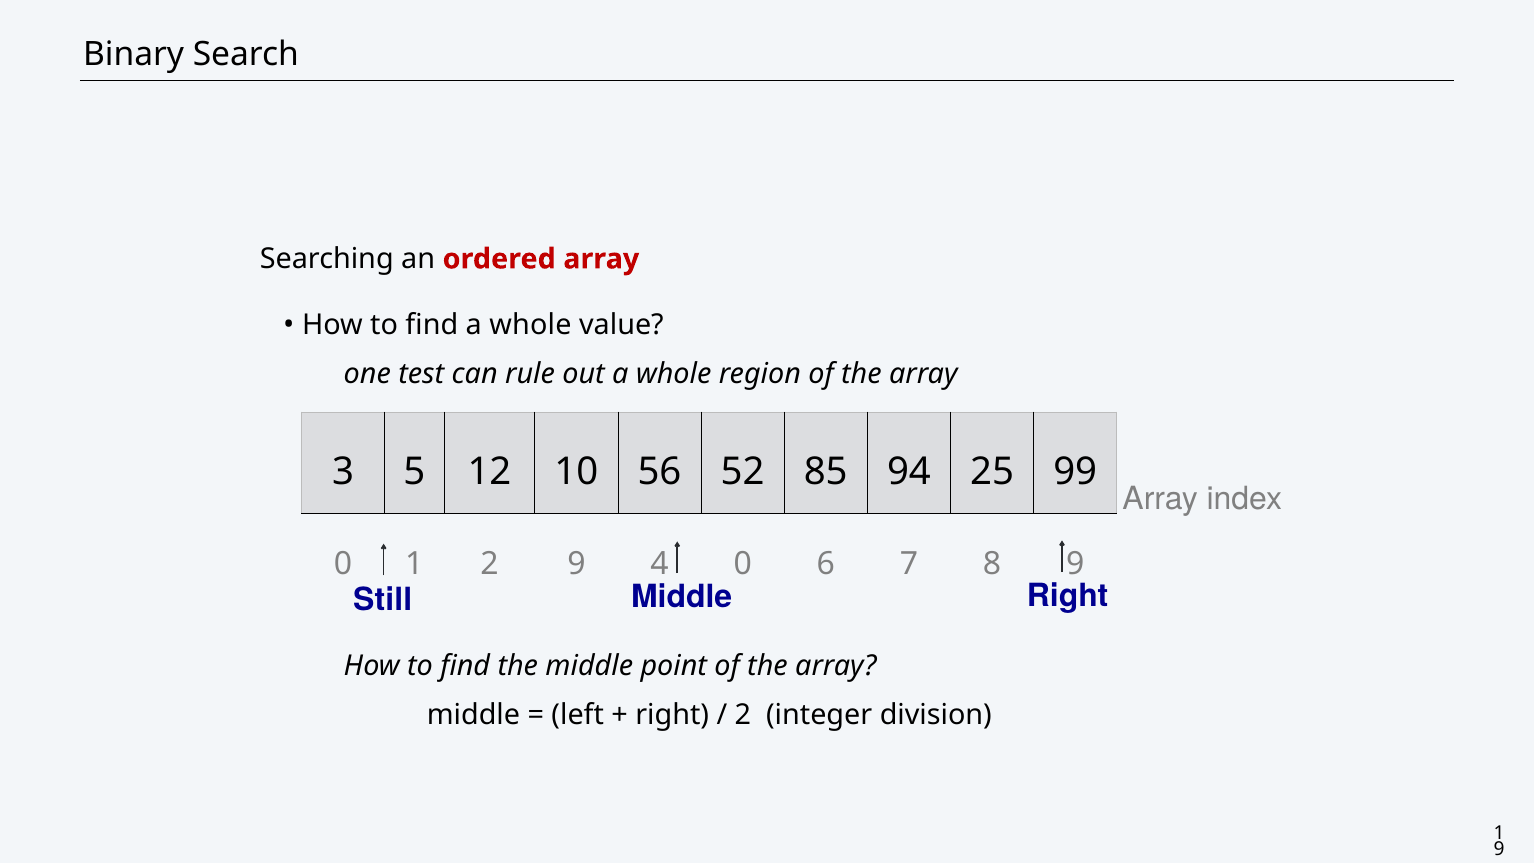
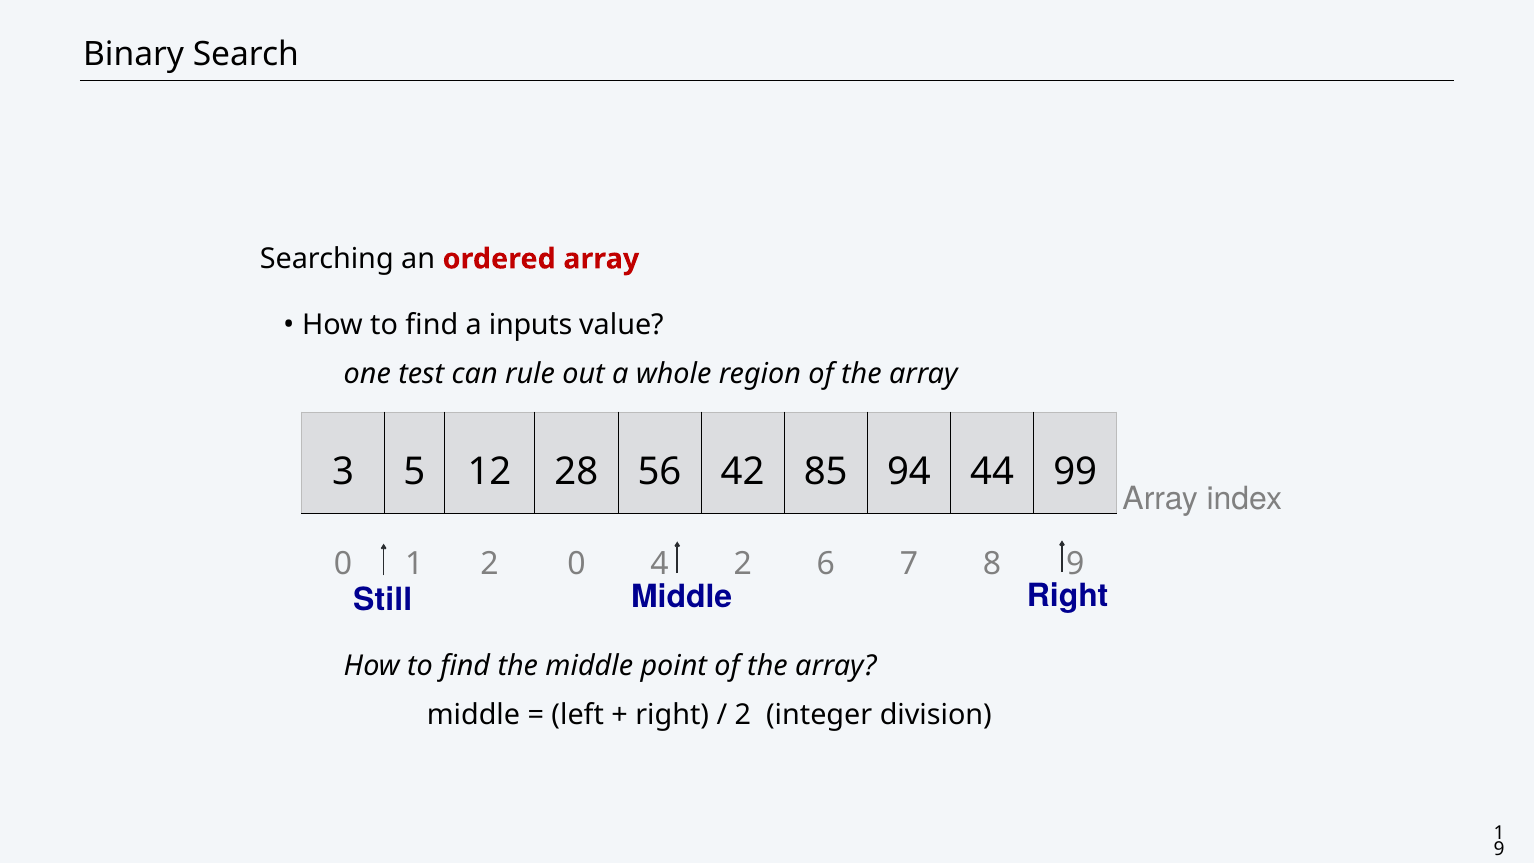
find a whole: whole -> inputs
10: 10 -> 28
52: 52 -> 42
25: 25 -> 44
2 9: 9 -> 0
4 0: 0 -> 2
